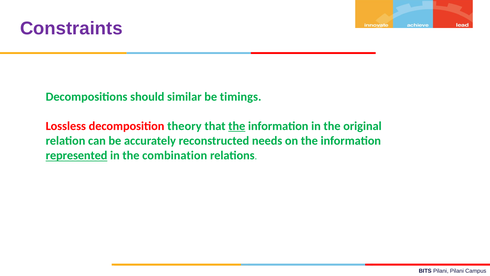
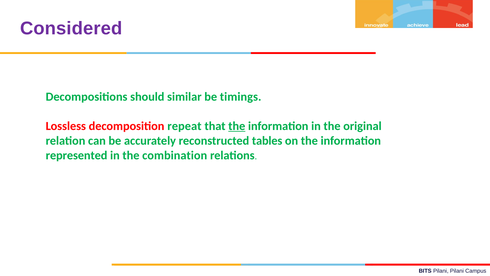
Constraints: Constraints -> Considered
theory: theory -> repeat
needs: needs -> tables
represented underline: present -> none
